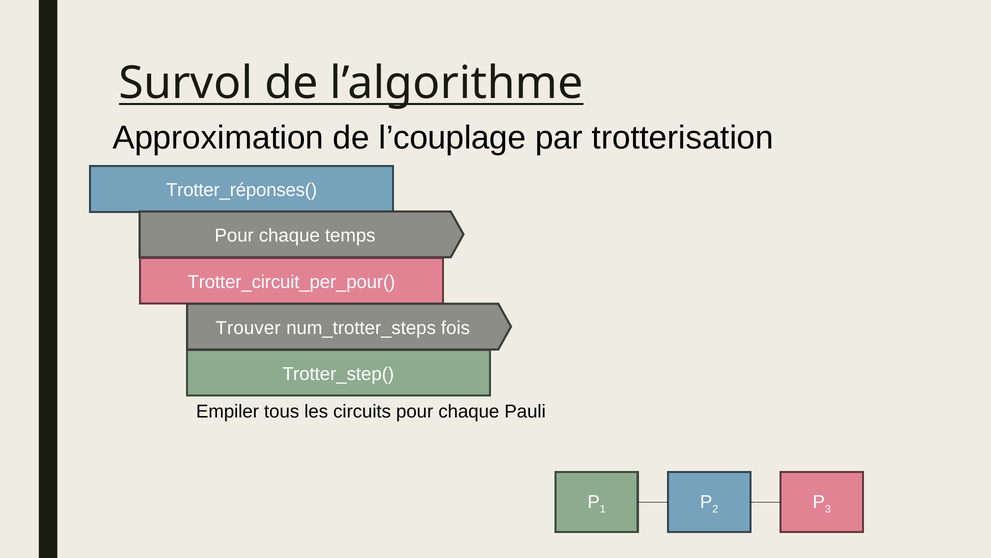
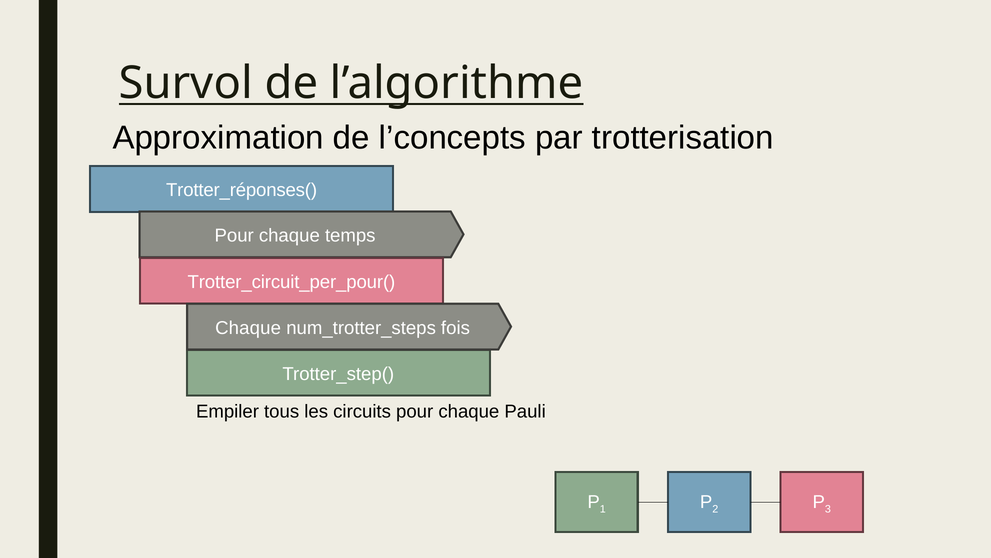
l’couplage: l’couplage -> l’concepts
Trouver at (248, 328): Trouver -> Chaque
